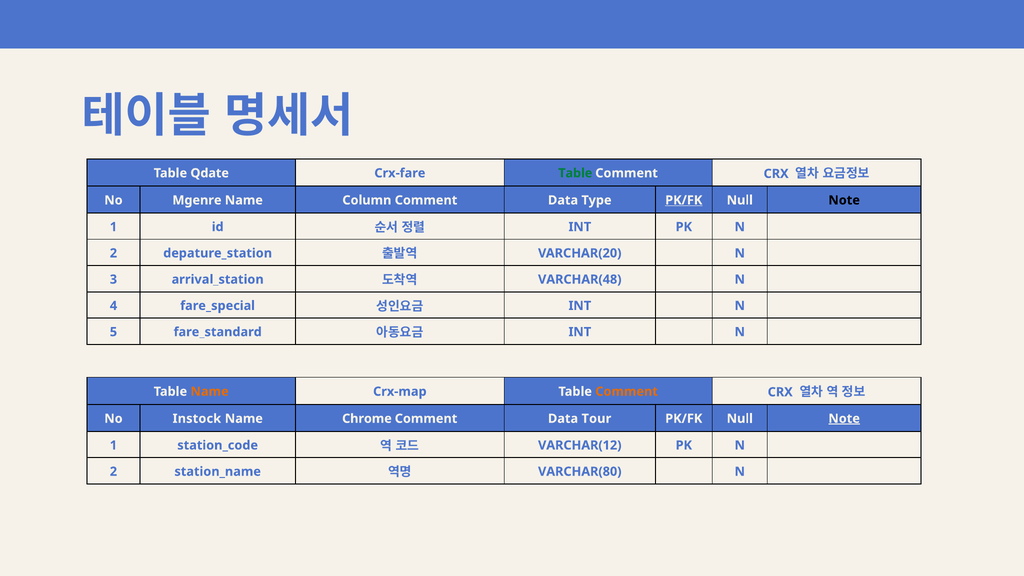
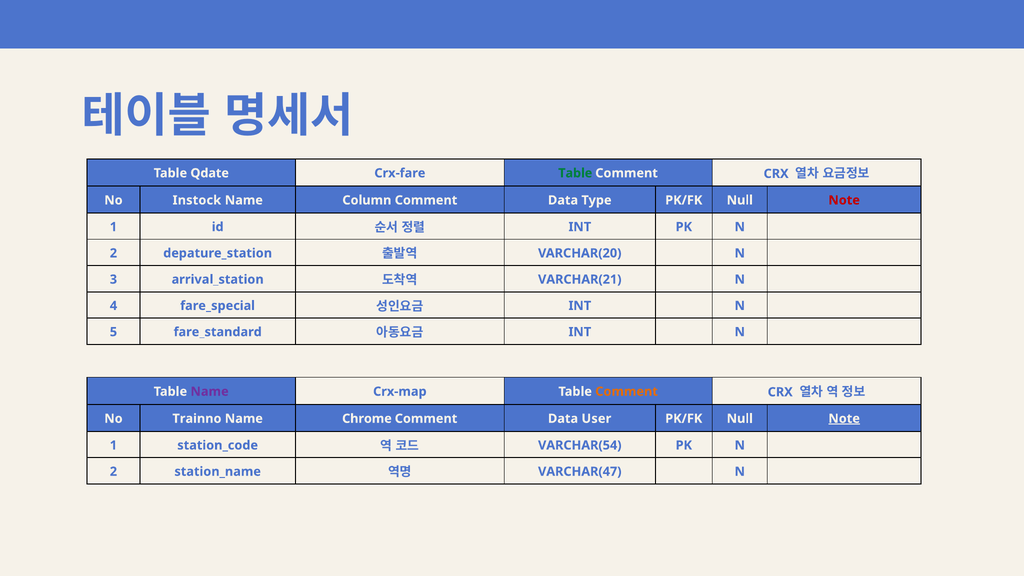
Mgenre: Mgenre -> Instock
PK/FK at (684, 200) underline: present -> none
Note at (844, 200) colour: black -> red
VARCHAR(48: VARCHAR(48 -> VARCHAR(21
Name at (210, 392) colour: orange -> purple
Instock: Instock -> Trainno
Tour: Tour -> User
VARCHAR(12: VARCHAR(12 -> VARCHAR(54
VARCHAR(80: VARCHAR(80 -> VARCHAR(47
